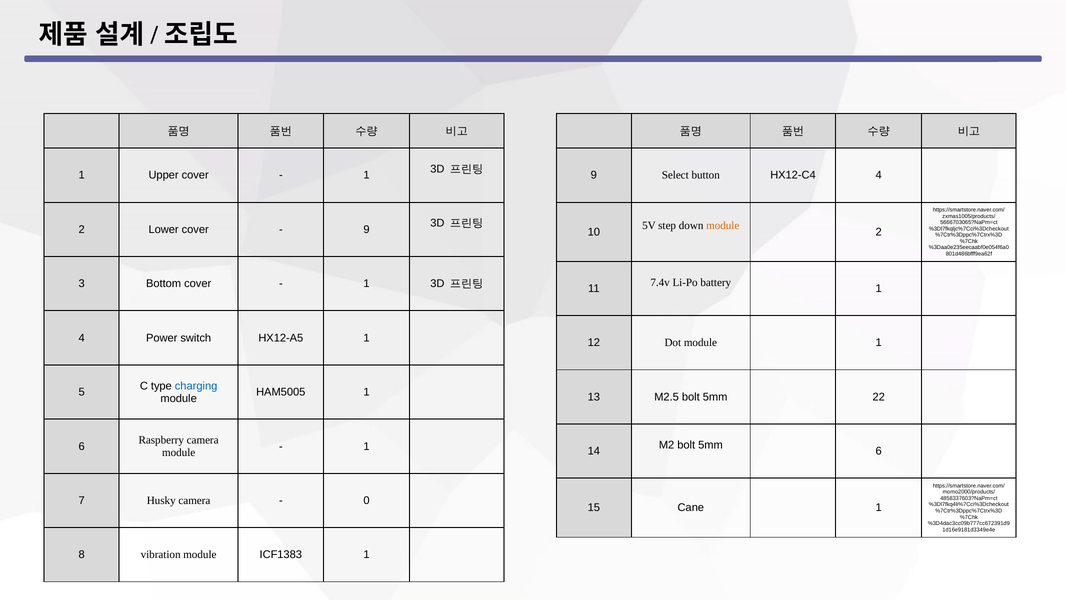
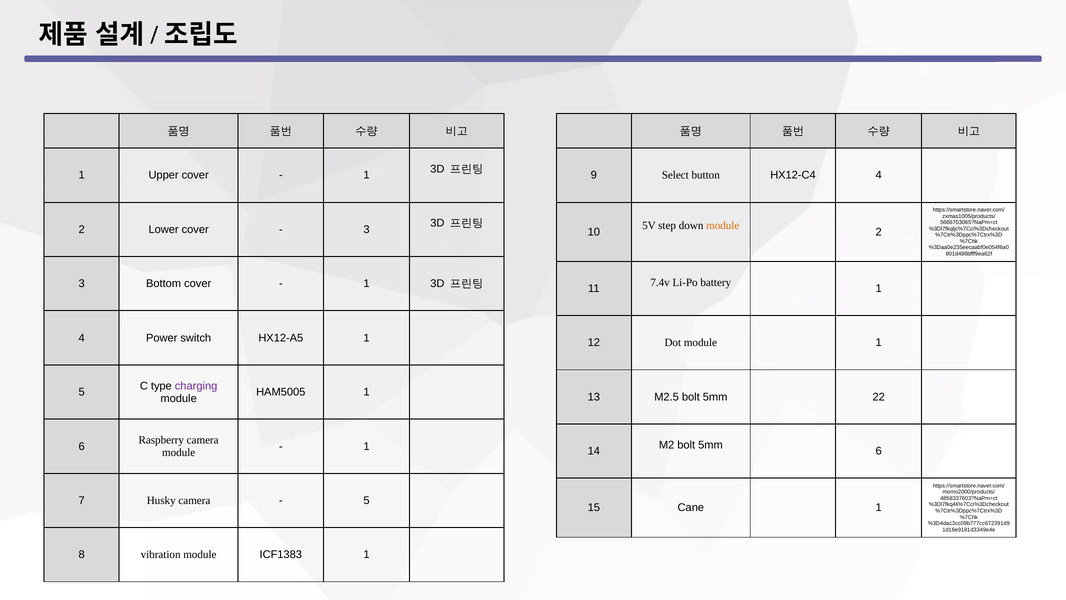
9 at (367, 229): 9 -> 3
charging colour: blue -> purple
0 at (367, 500): 0 -> 5
